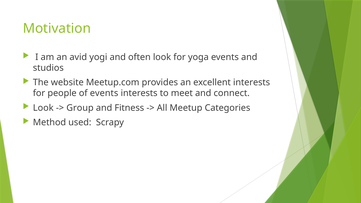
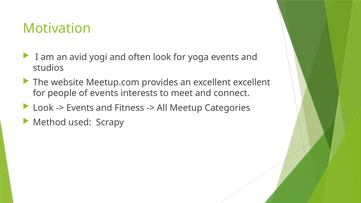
excellent interests: interests -> excellent
Group at (80, 108): Group -> Events
